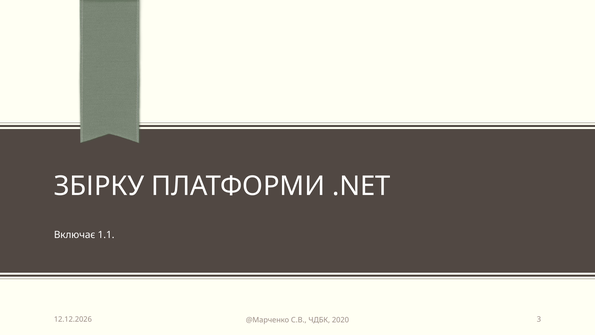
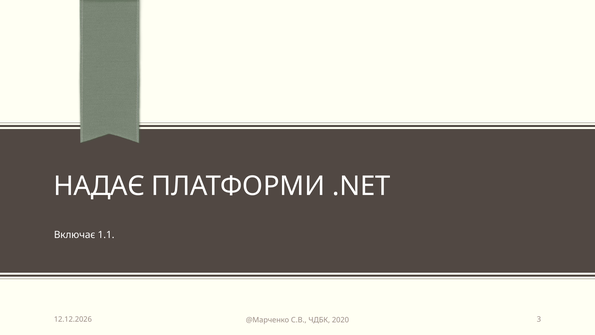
ЗБІРКУ: ЗБІРКУ -> НАДАЄ
